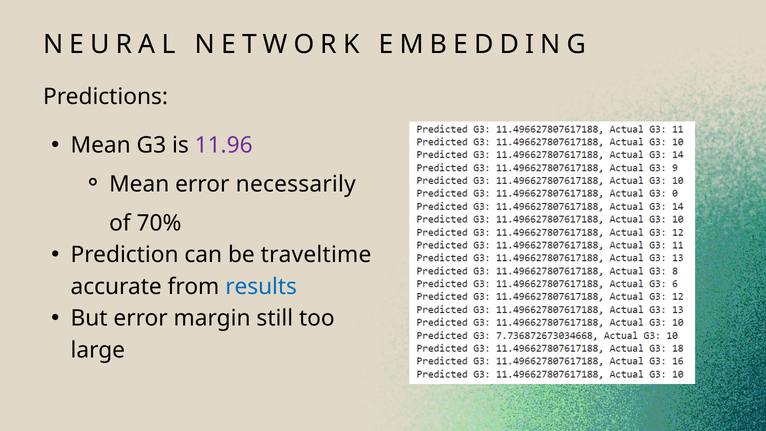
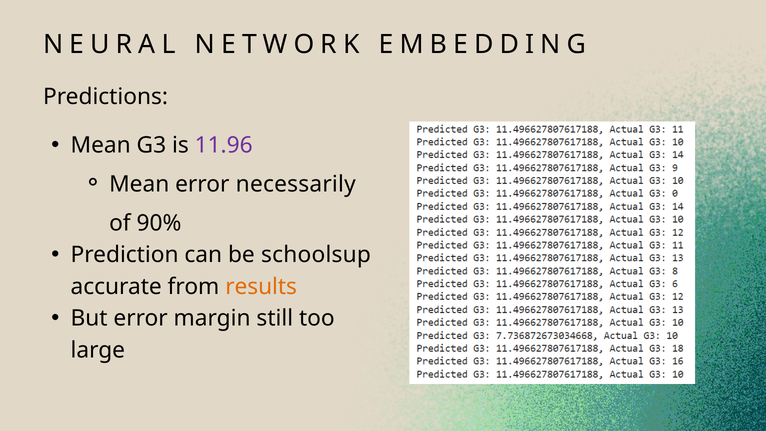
70%: 70% -> 90%
traveltime: traveltime -> schoolsup
results colour: blue -> orange
